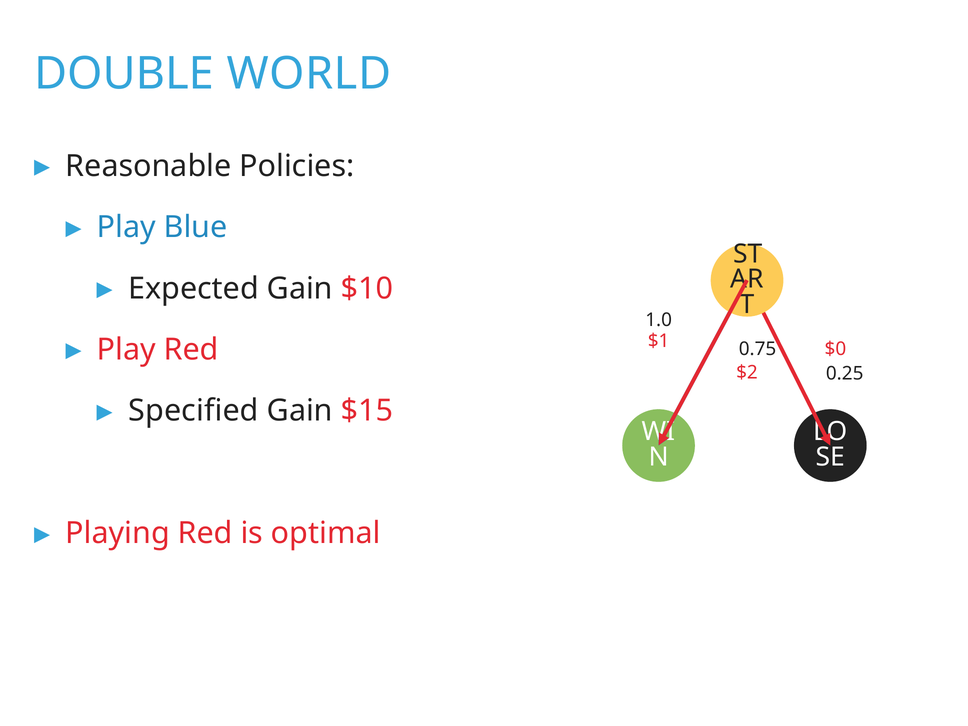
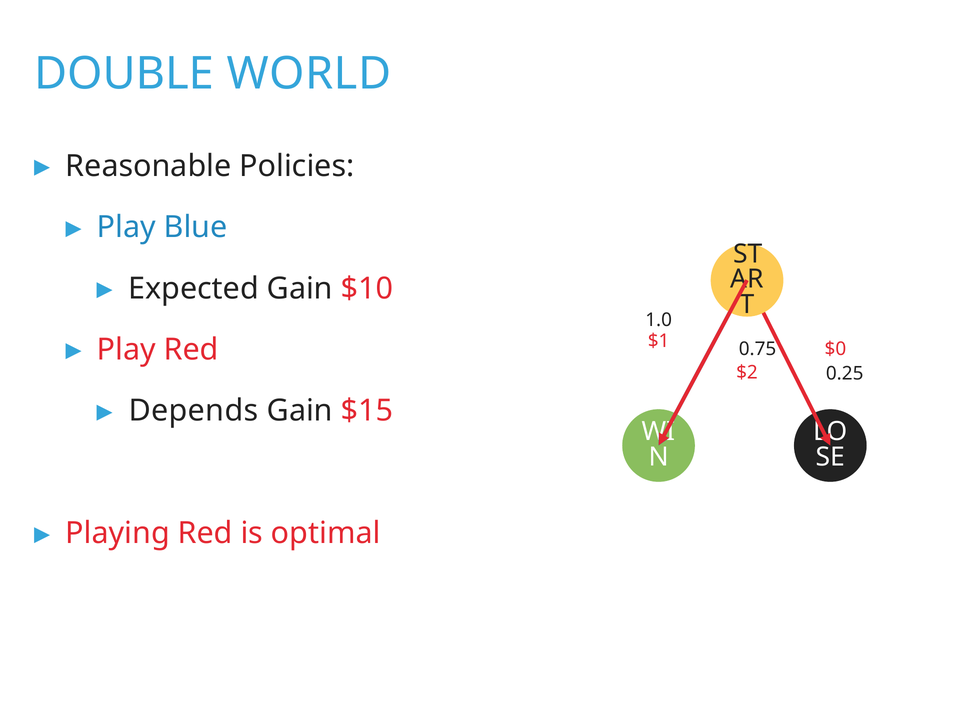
Specified: Specified -> Depends
